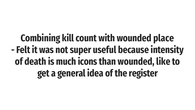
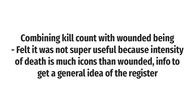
place: place -> being
like: like -> info
